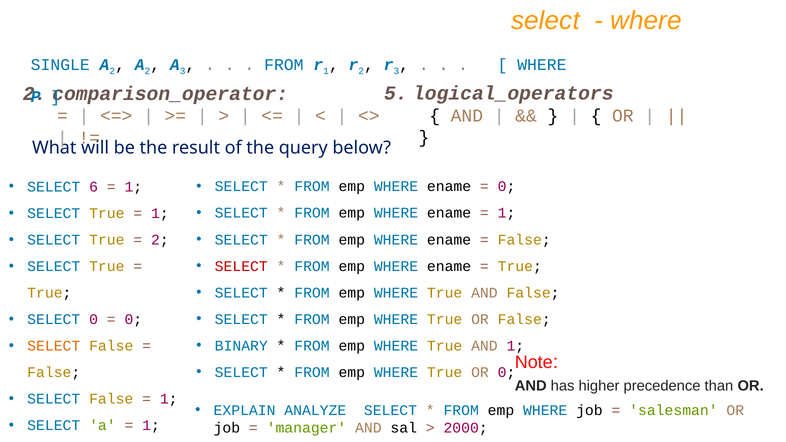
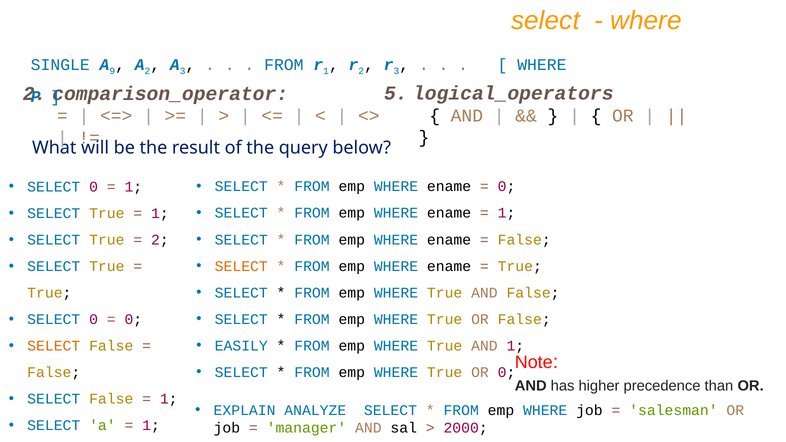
2 at (112, 71): 2 -> 9
6 at (94, 187): 6 -> 0
SELECT at (241, 266) colour: red -> orange
BINARY: BINARY -> EASILY
